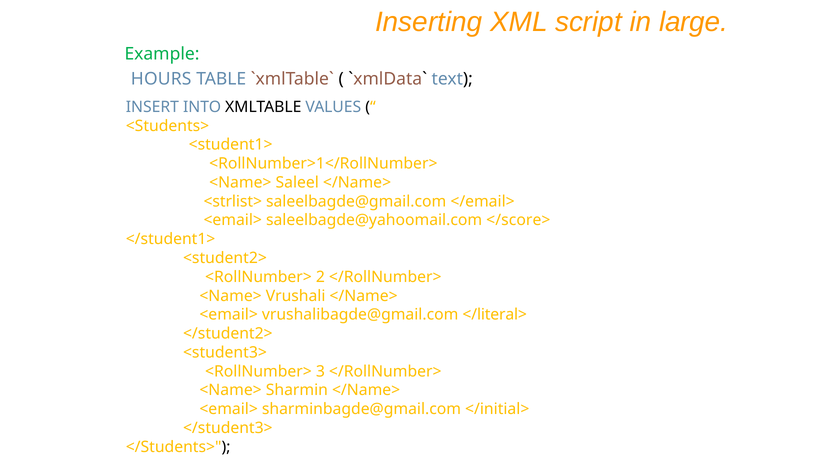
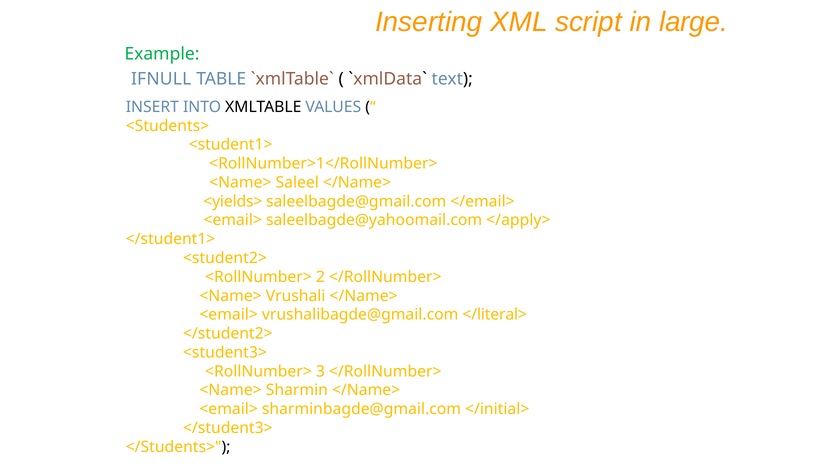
HOURS: HOURS -> IFNULL
<strlist>: <strlist> -> <yields>
</score>: </score> -> </apply>
